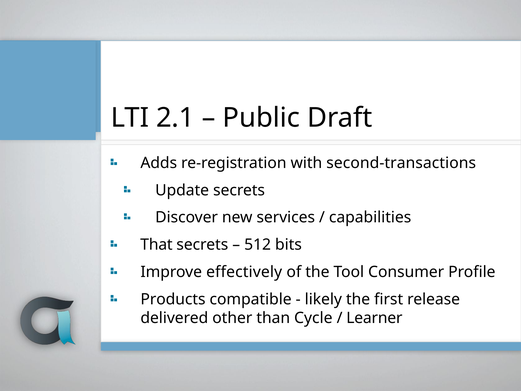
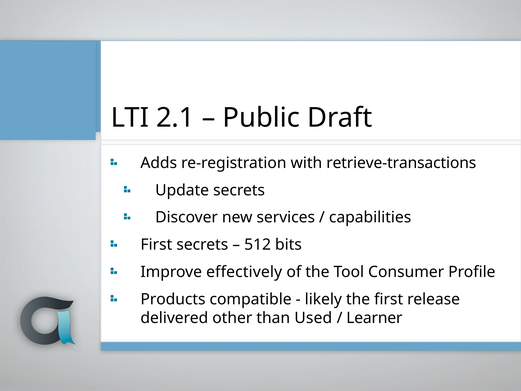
second-transactions: second-transactions -> retrieve-transactions
That at (156, 245): That -> First
Cycle: Cycle -> Used
